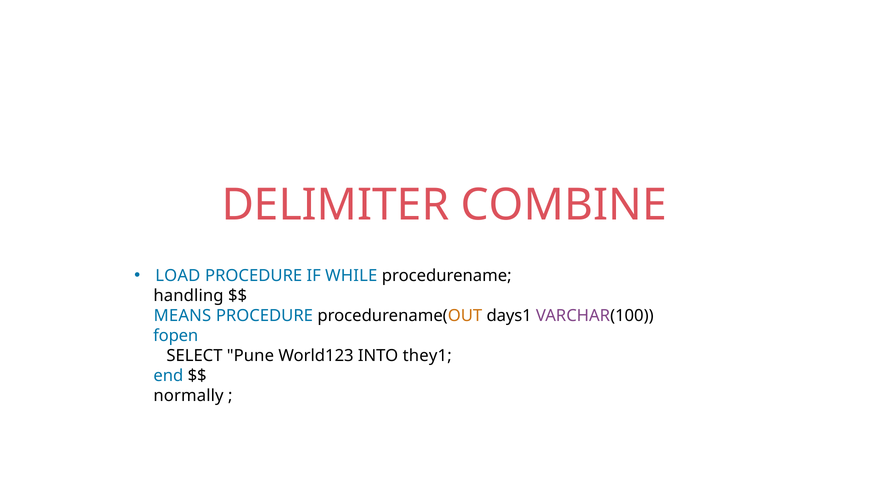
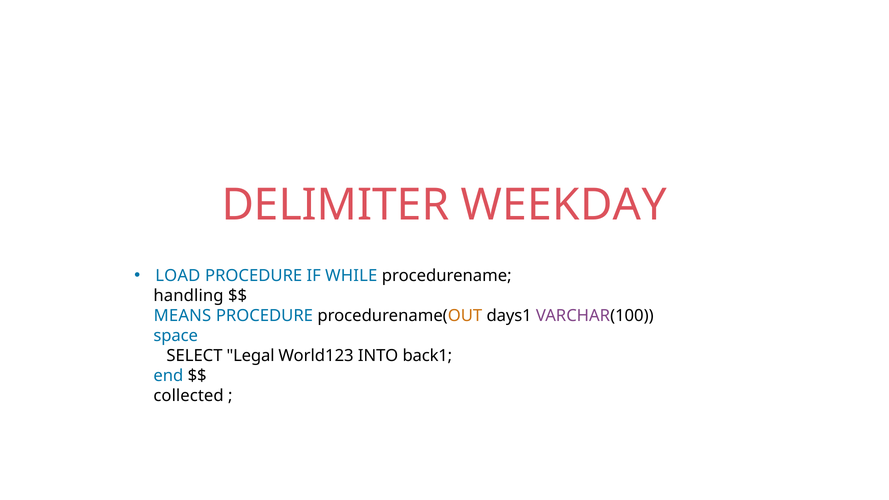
COMBINE: COMBINE -> WEEKDAY
fopen: fopen -> space
Pune: Pune -> Legal
they1: they1 -> back1
normally: normally -> collected
